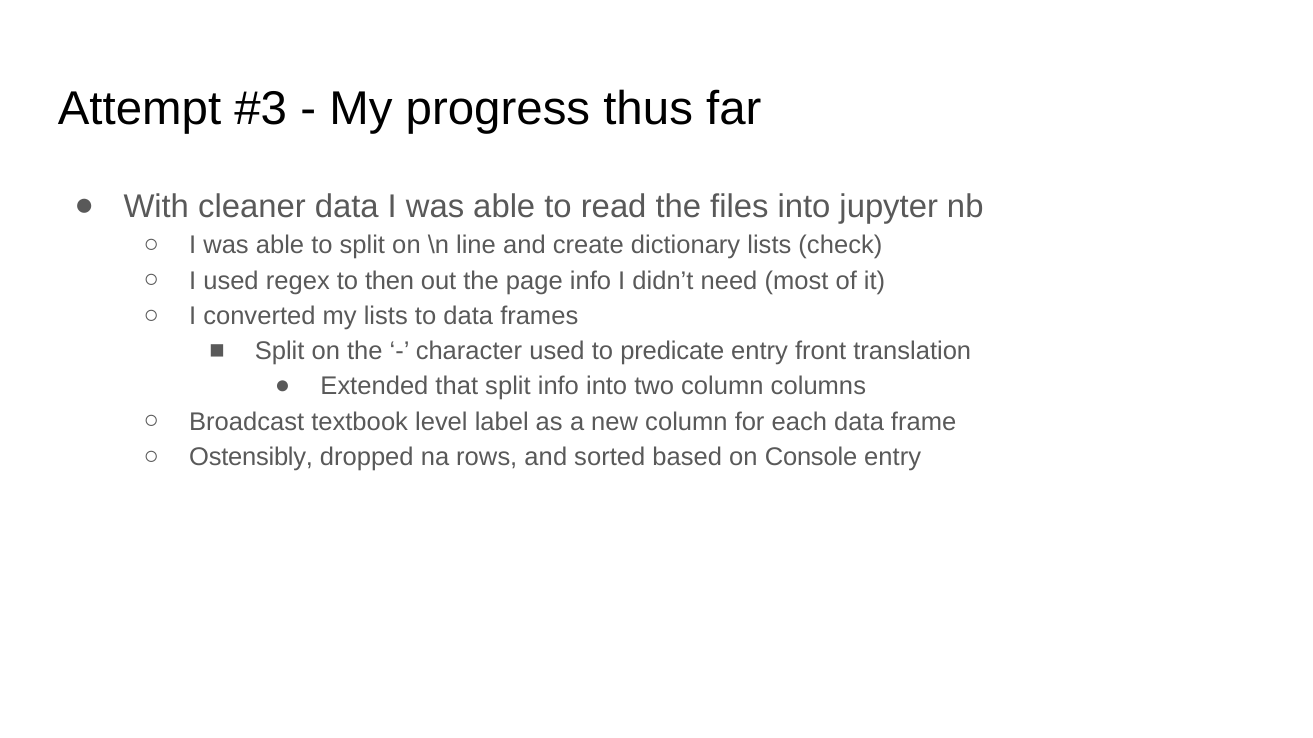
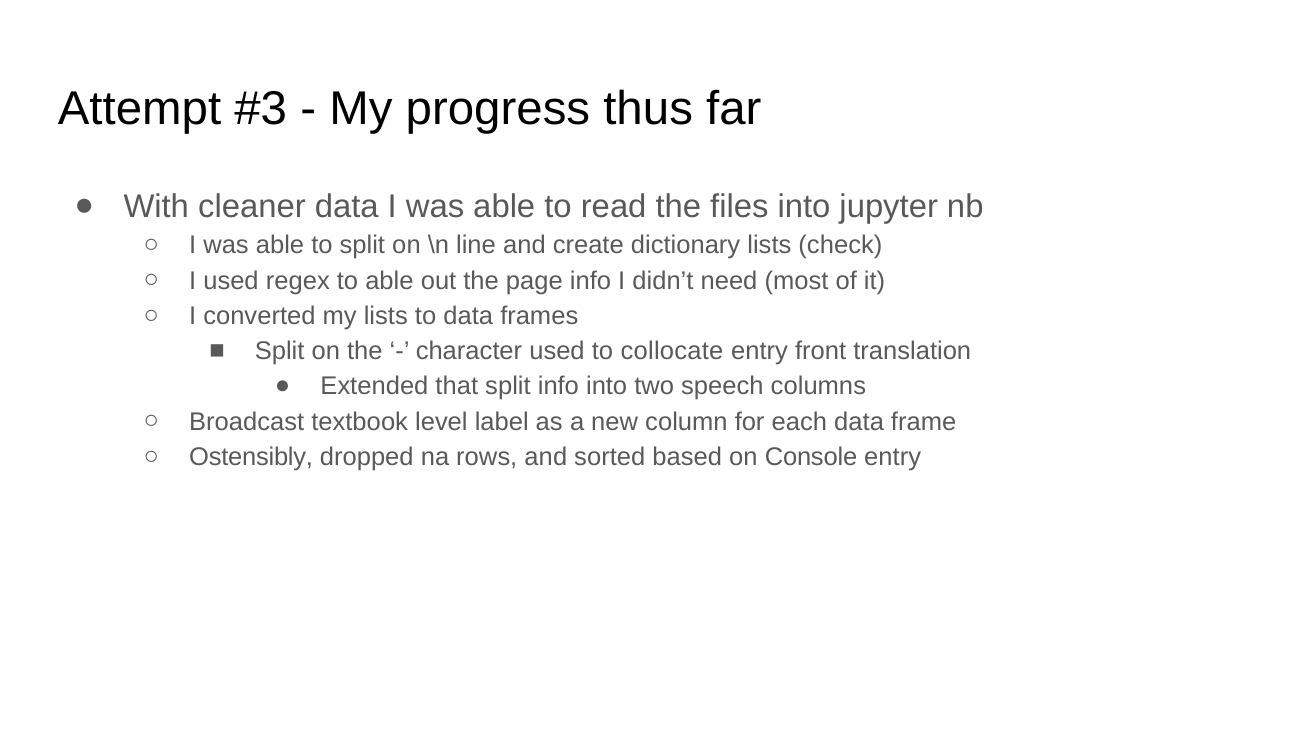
to then: then -> able
predicate: predicate -> collocate
two column: column -> speech
